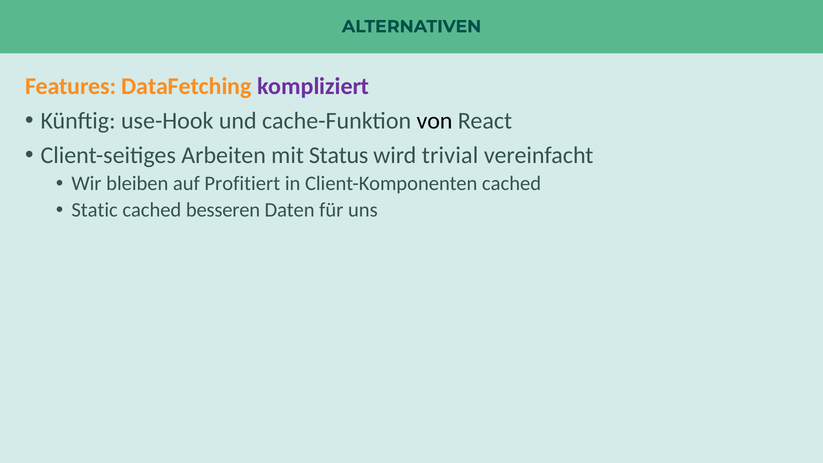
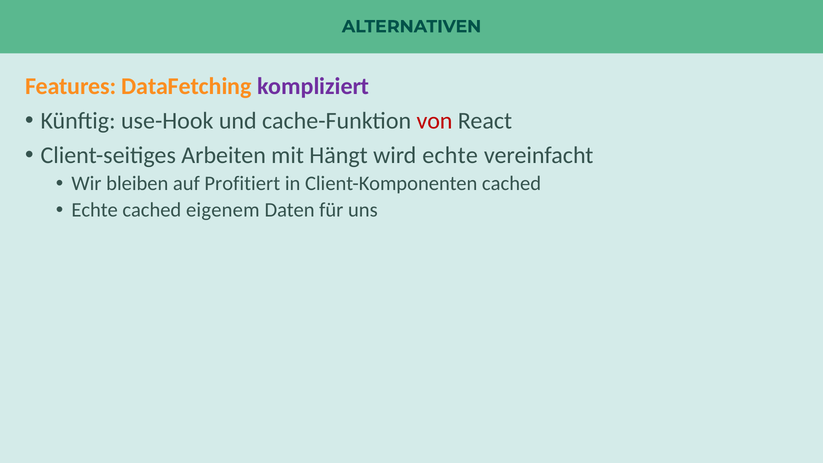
von colour: black -> red
Status: Status -> Hängt
wird trivial: trivial -> echte
Static at (95, 210): Static -> Echte
besseren: besseren -> eigenem
